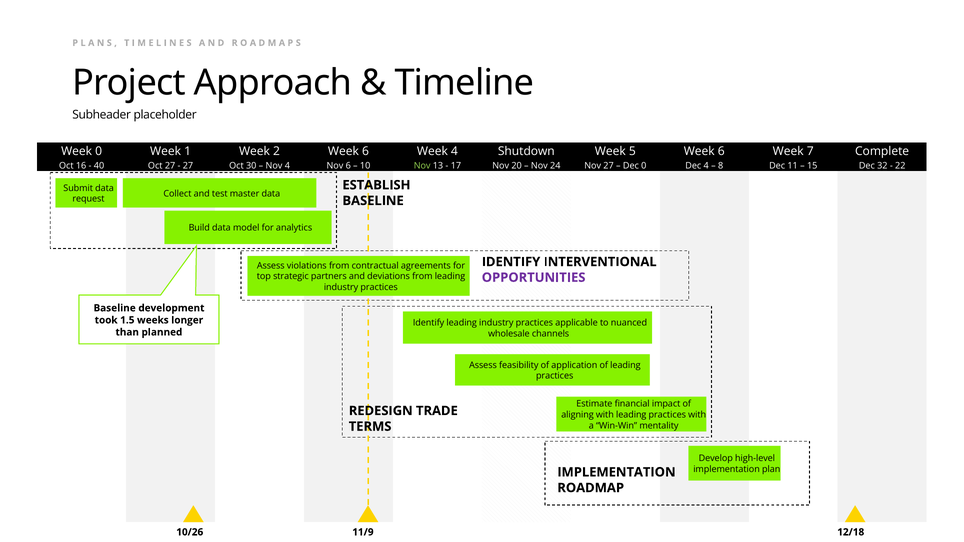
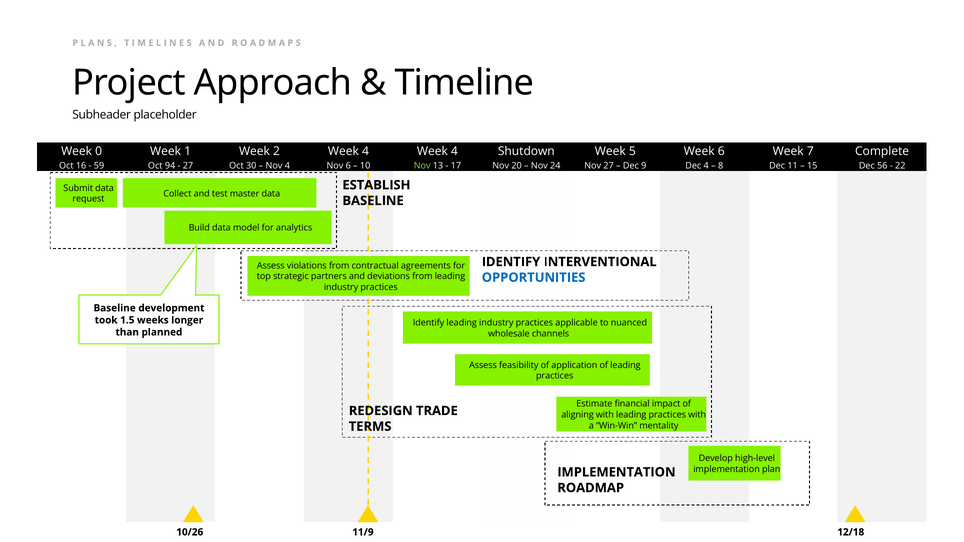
6 at (365, 152): 6 -> 4
40: 40 -> 59
Oct 27: 27 -> 94
Dec 0: 0 -> 9
32: 32 -> 56
OPPORTUNITIES colour: purple -> blue
